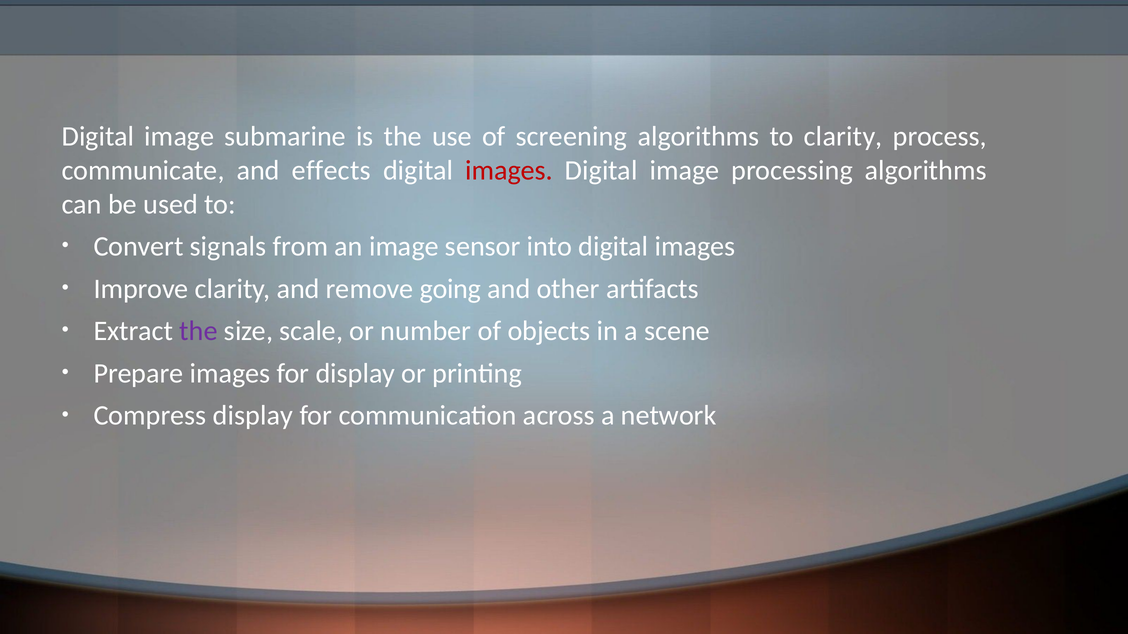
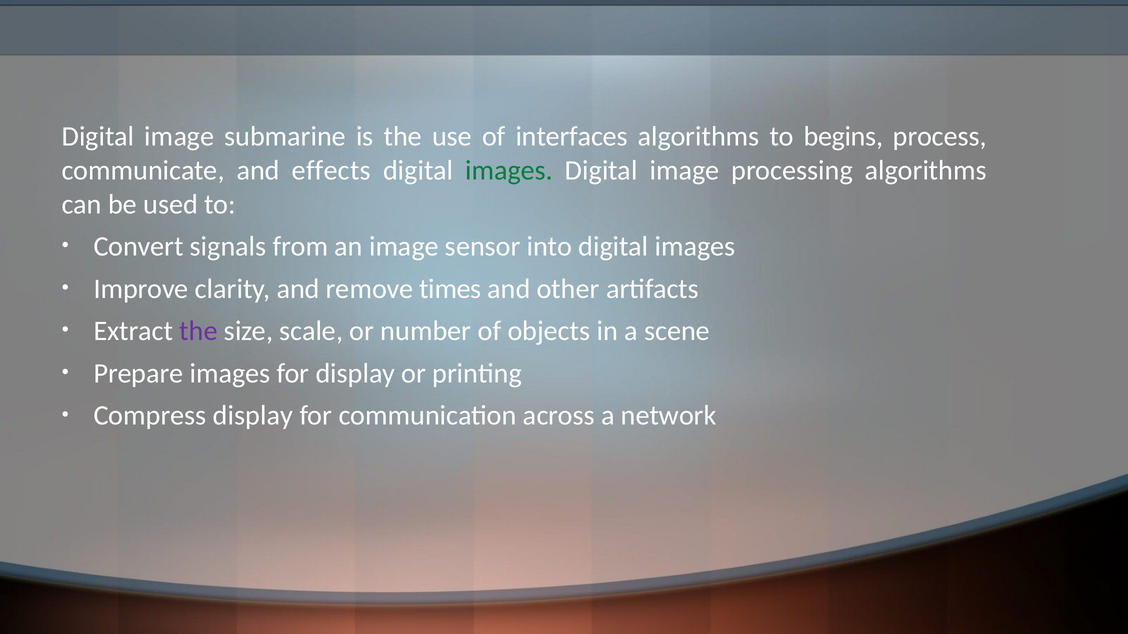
screening: screening -> interfaces
to clarity: clarity -> begins
images at (509, 171) colour: red -> green
going: going -> times
